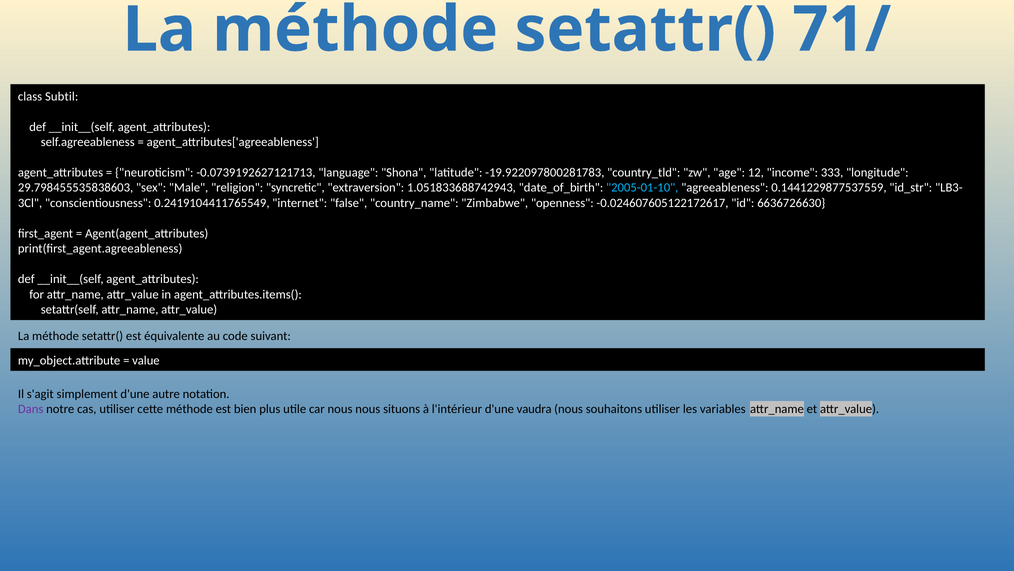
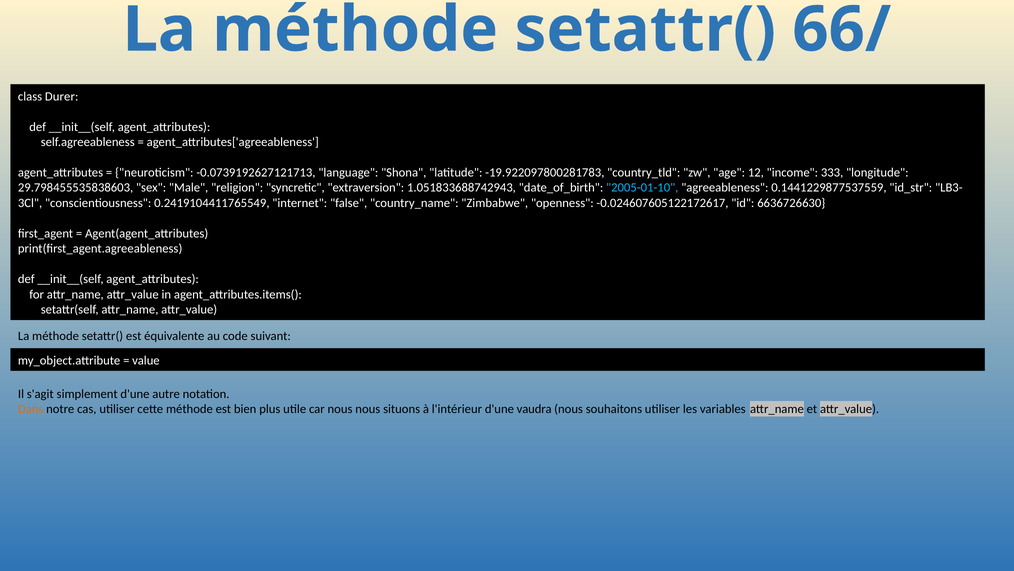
71/: 71/ -> 66/
Subtil: Subtil -> Durer
Dans colour: purple -> orange
